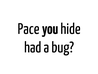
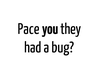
hide: hide -> they
